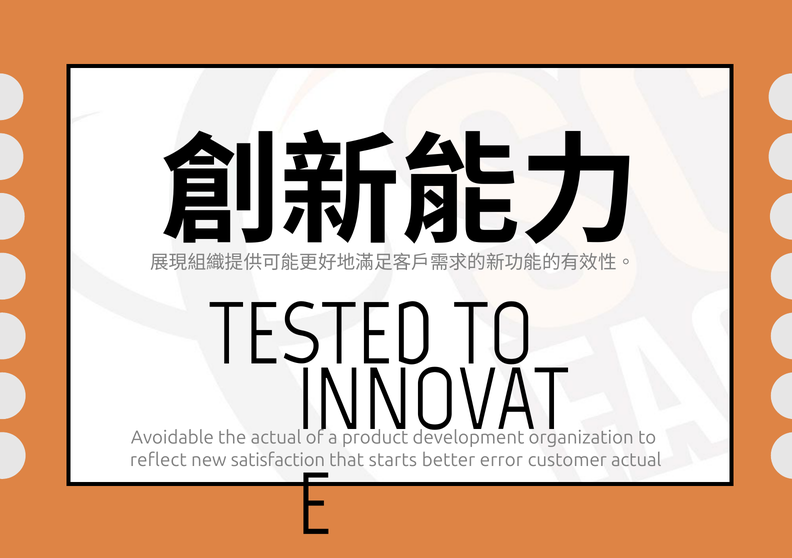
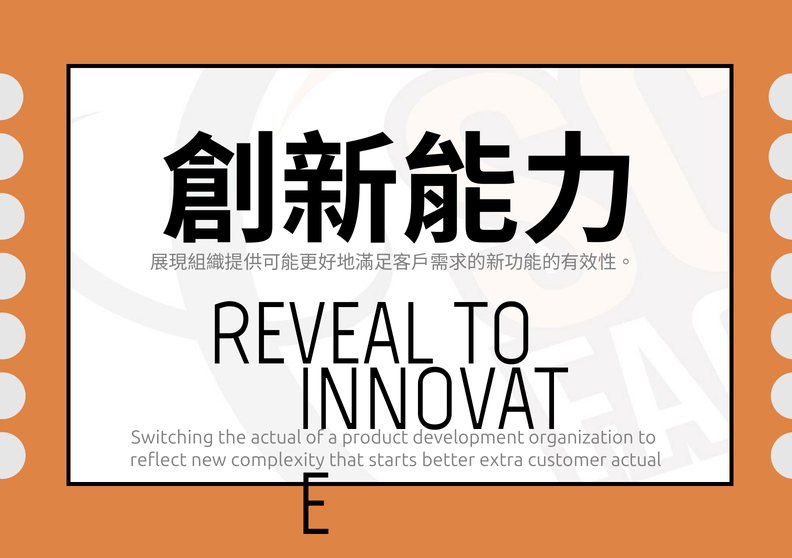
TESTED: TESTED -> REVEAL
Avoidable: Avoidable -> Switching
satisfaction: satisfaction -> complexity
error: error -> extra
